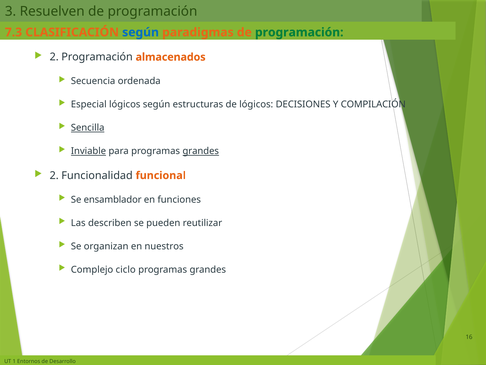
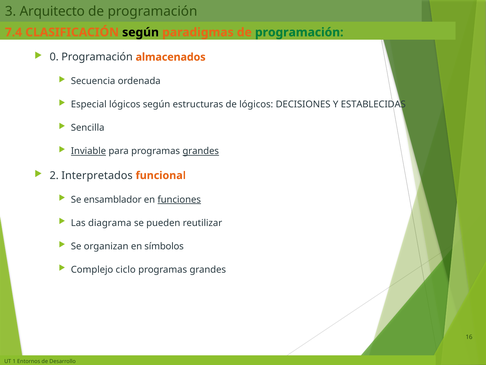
Resuelven: Resuelven -> Arquitecto
7.3: 7.3 -> 7.4
según at (141, 32) colour: blue -> black
2 at (54, 57): 2 -> 0
COMPILACIÓN: COMPILACIÓN -> ESTABLECIDAS
Sencilla underline: present -> none
Funcionalidad: Funcionalidad -> Interpretados
funciones underline: none -> present
describen: describen -> diagrama
nuestros: nuestros -> símbolos
